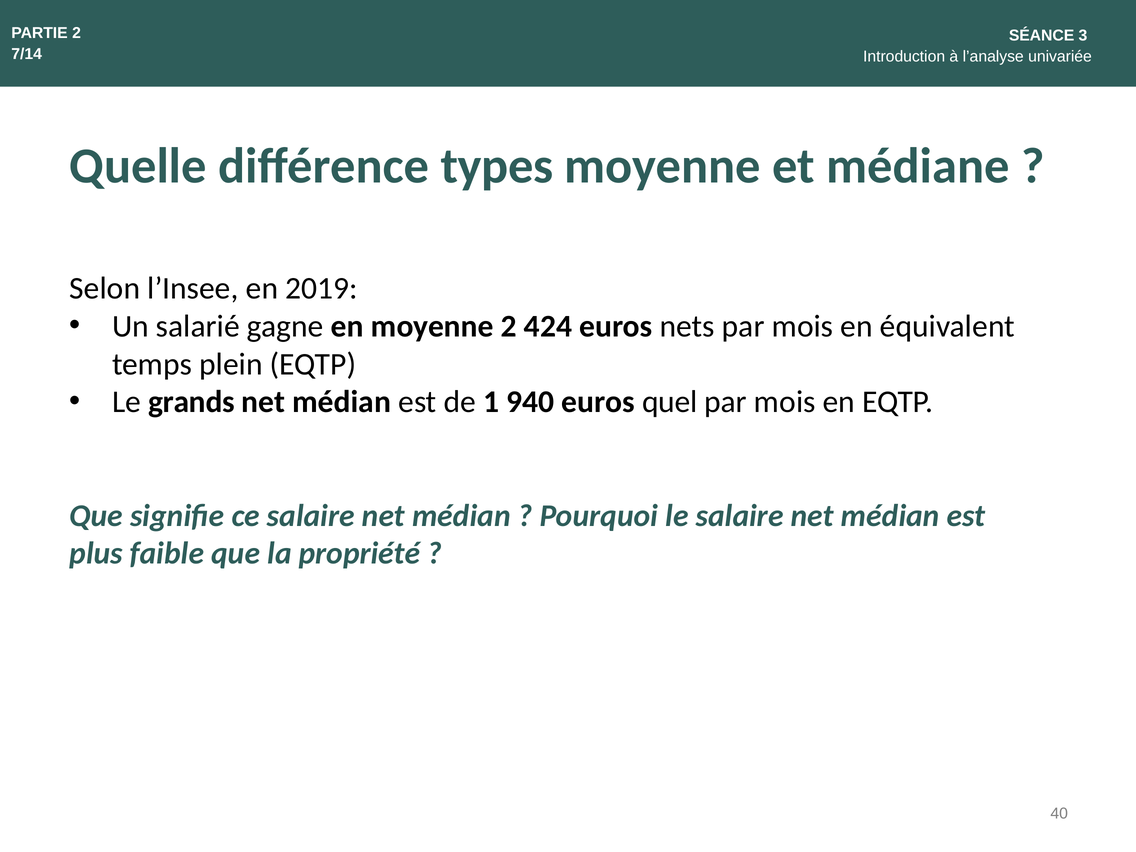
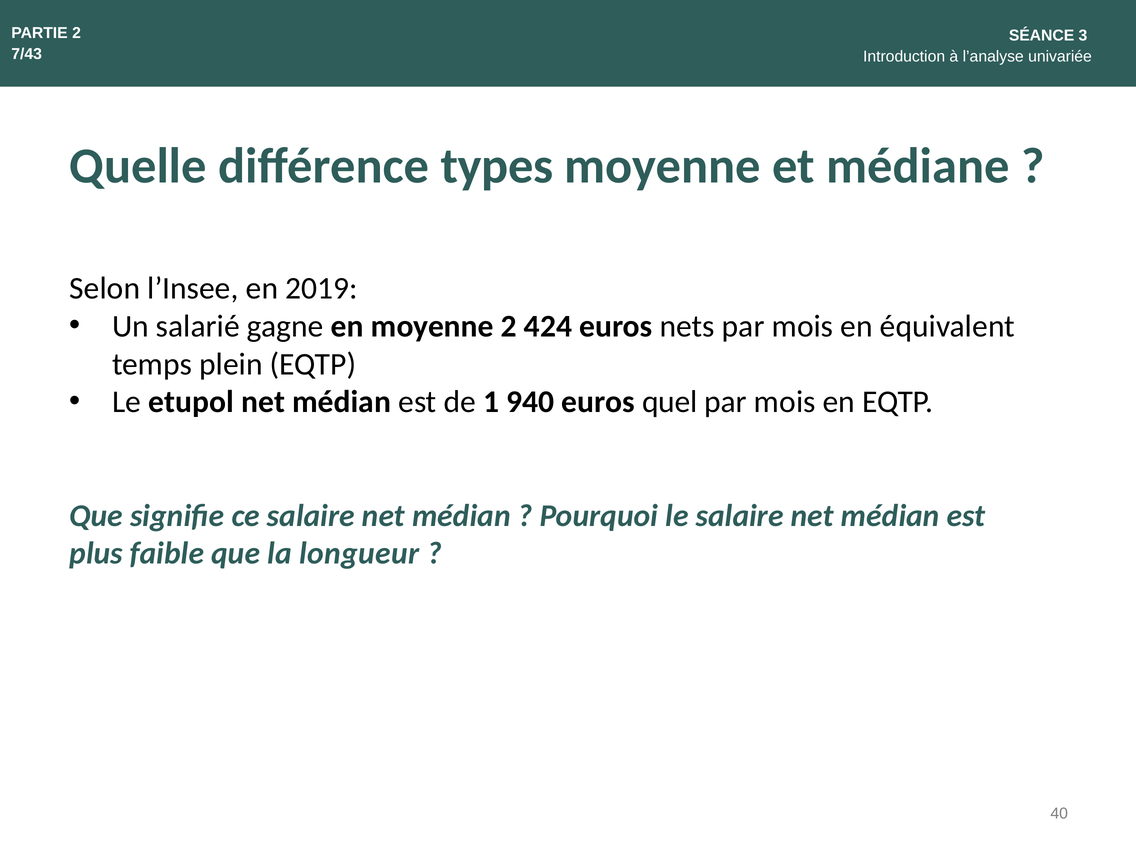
7/14: 7/14 -> 7/43
grands: grands -> etupol
propriété: propriété -> longueur
